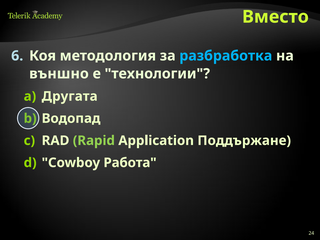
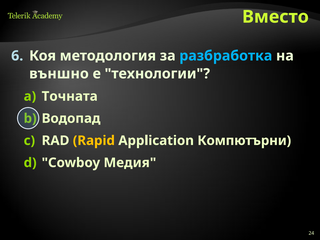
Другата: Другата -> Точната
Rapid colour: light green -> yellow
Поддържане: Поддържане -> Компютърни
Работа: Работа -> Медия
